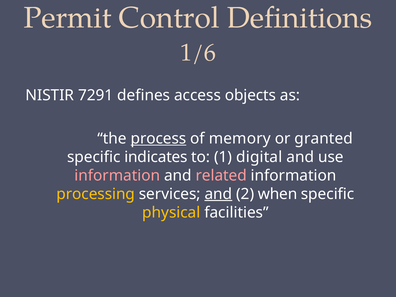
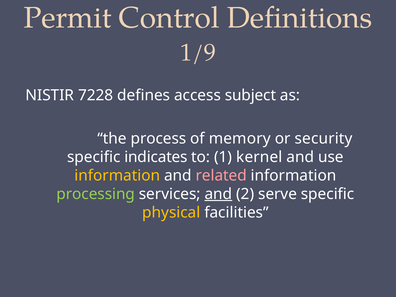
1/6: 1/6 -> 1/9
7291: 7291 -> 7228
objects: objects -> subject
process underline: present -> none
granted: granted -> security
digital: digital -> kernel
information at (117, 175) colour: pink -> yellow
processing colour: yellow -> light green
when: when -> serve
